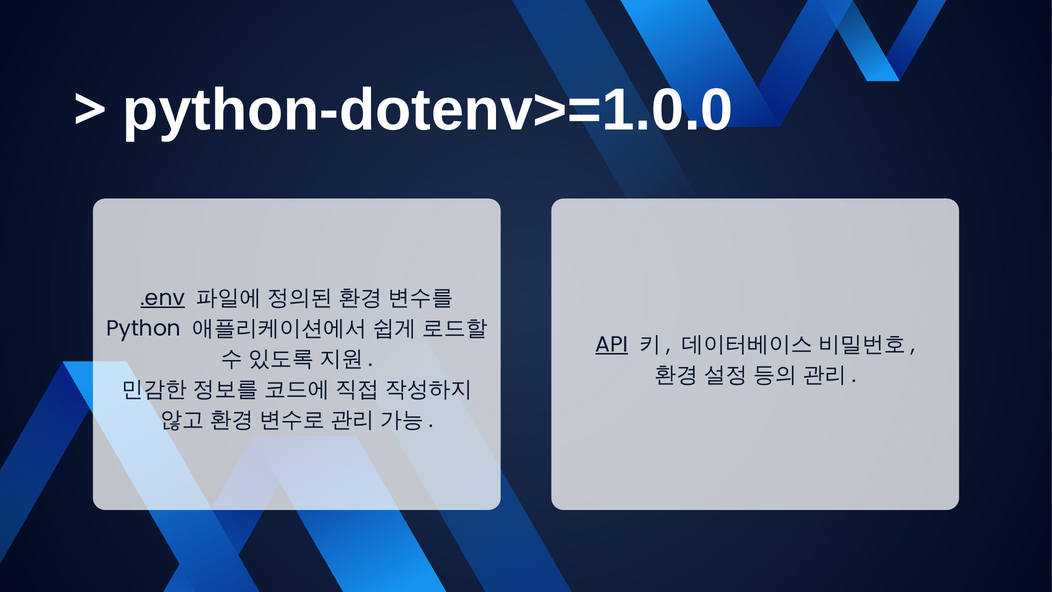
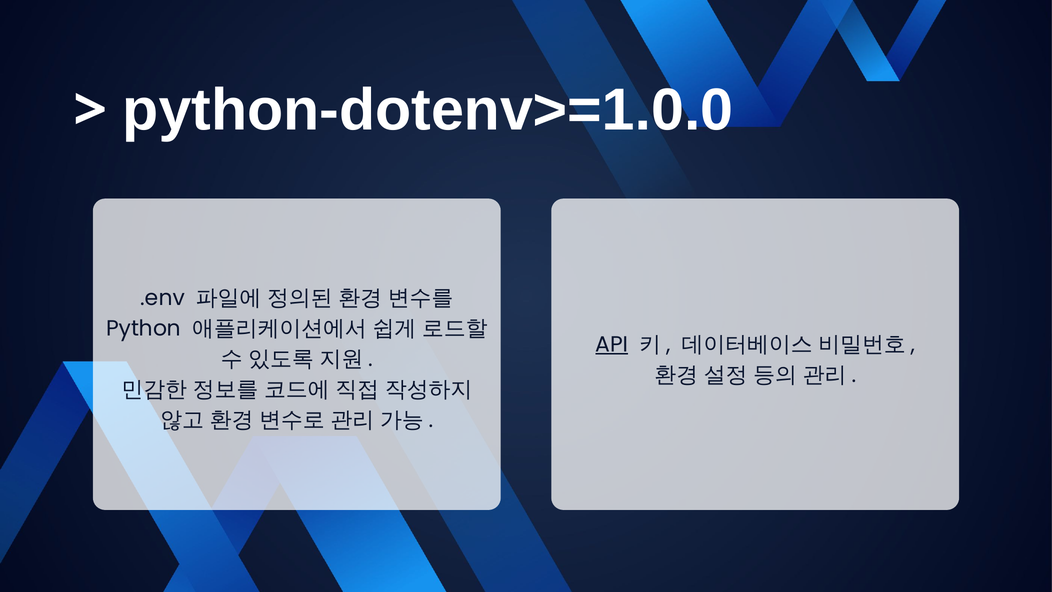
.env underline: present -> none
